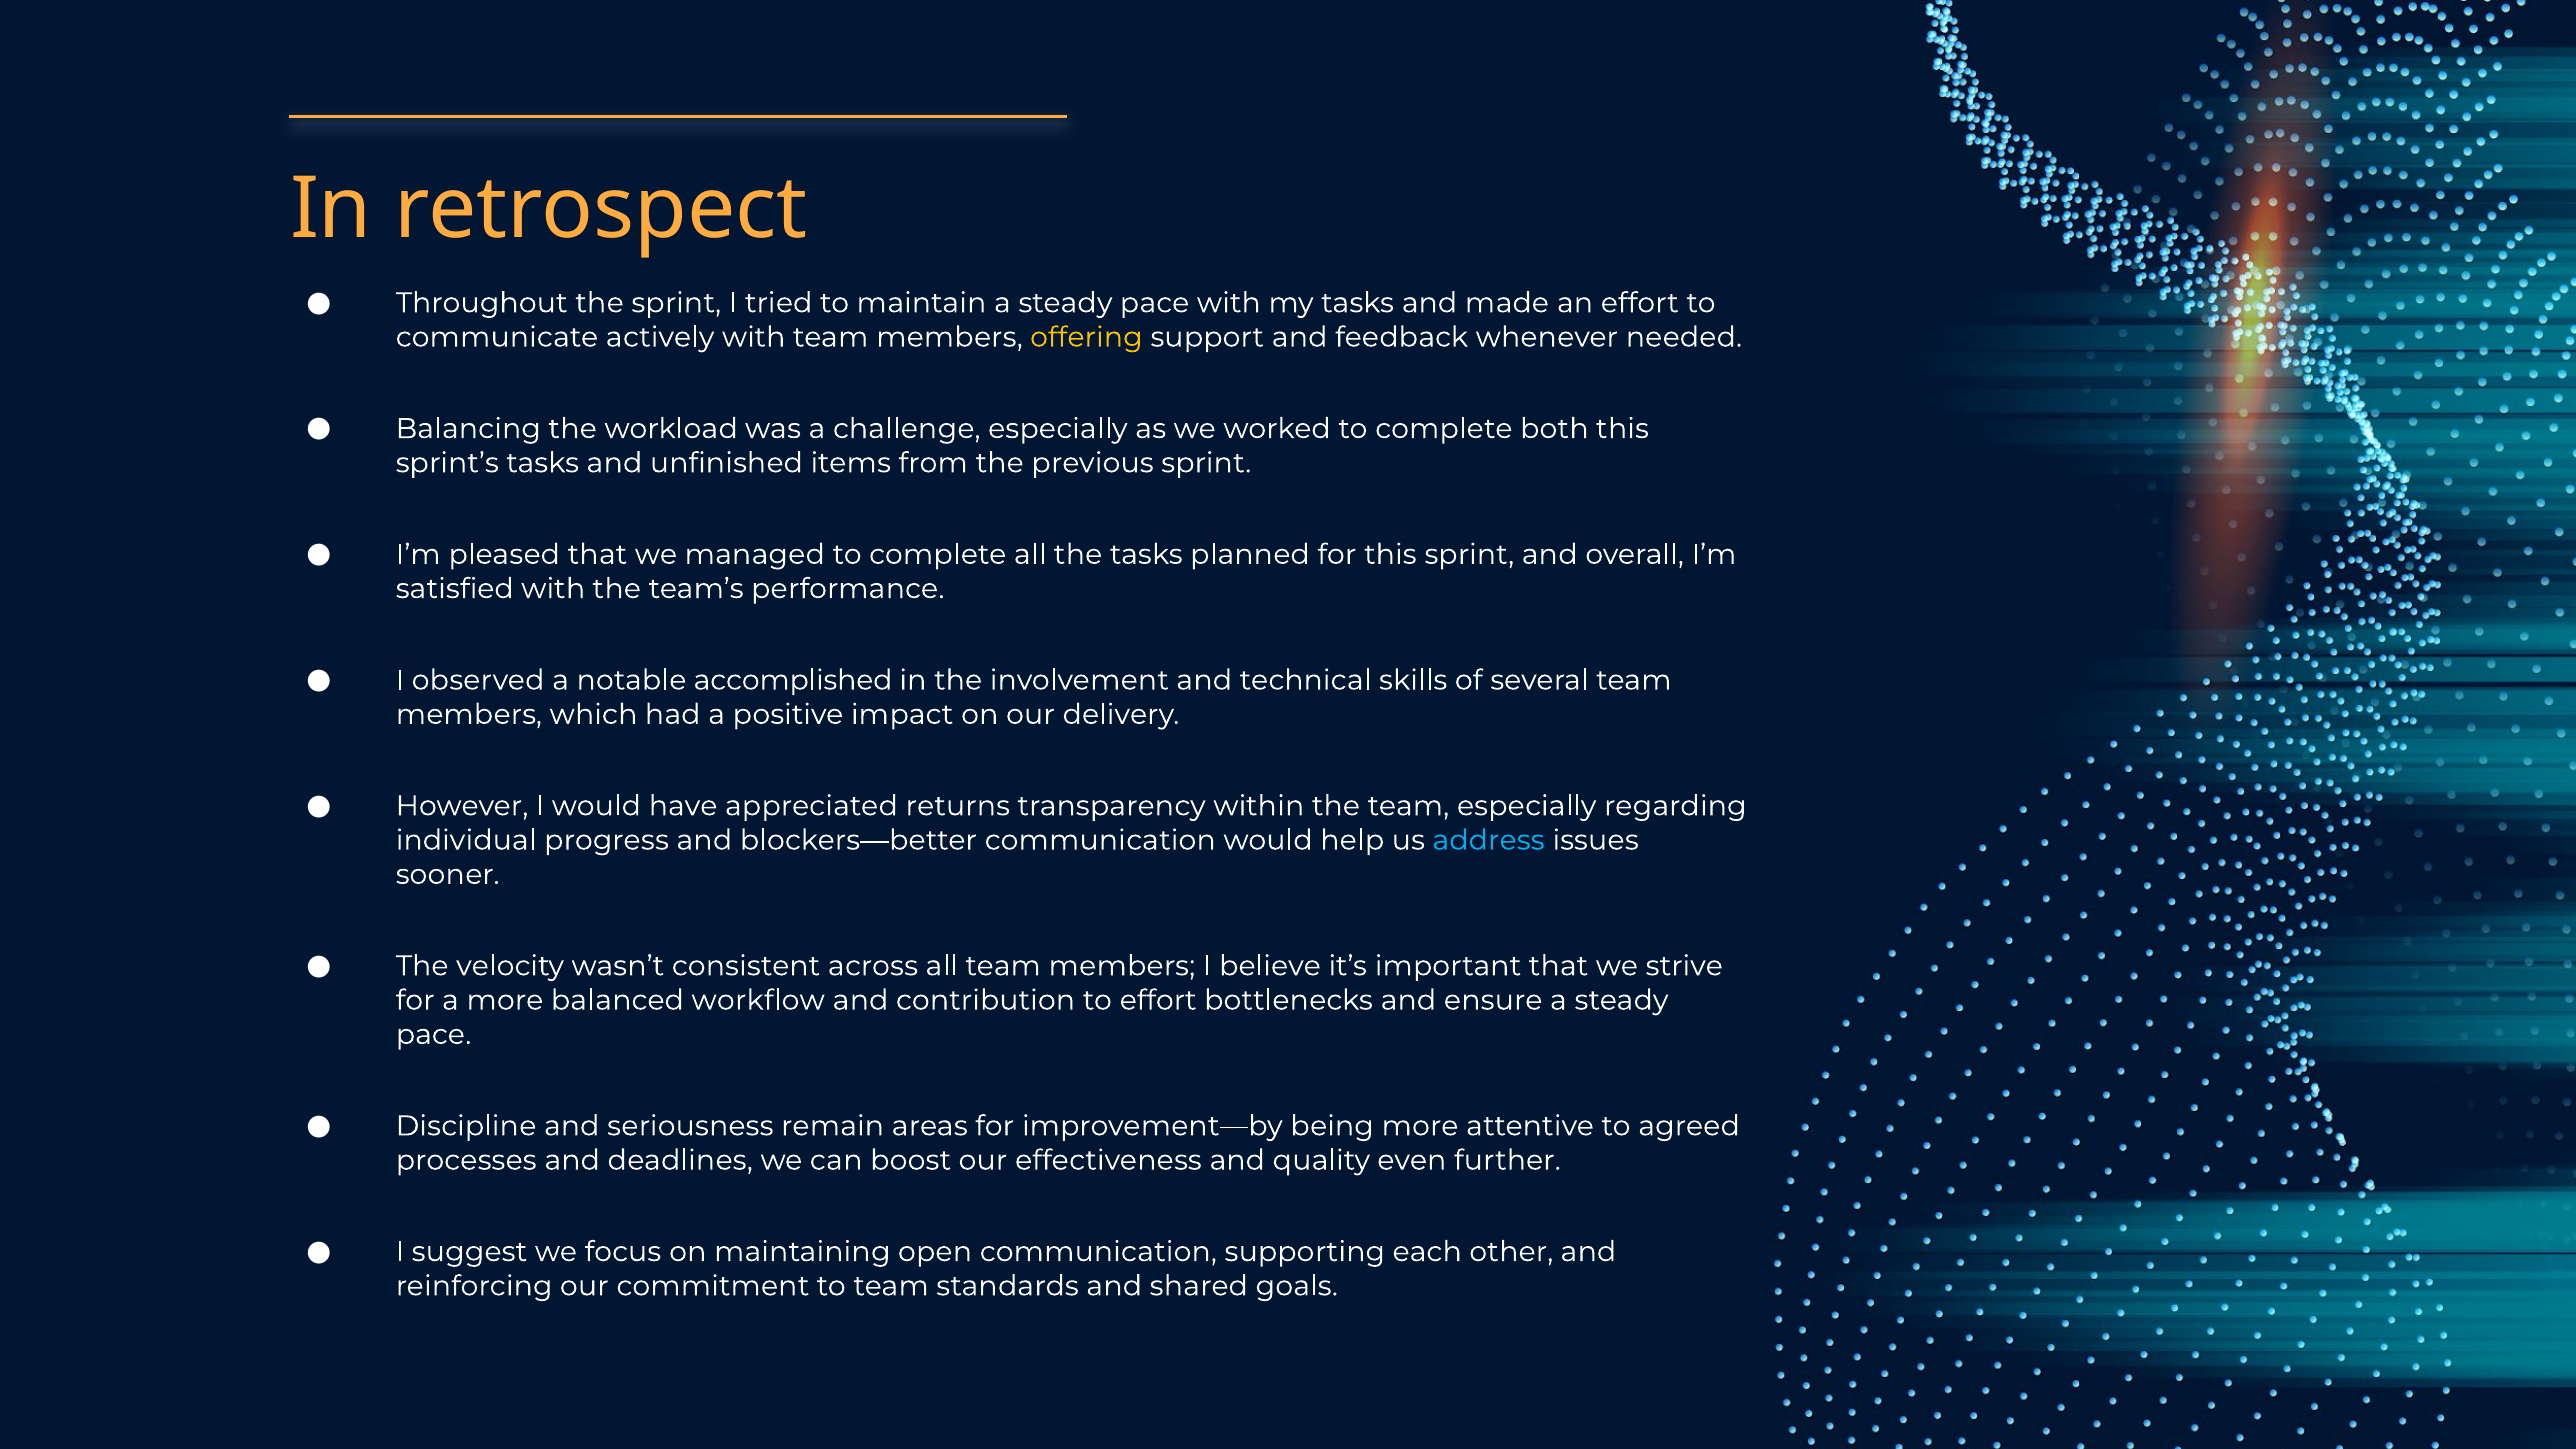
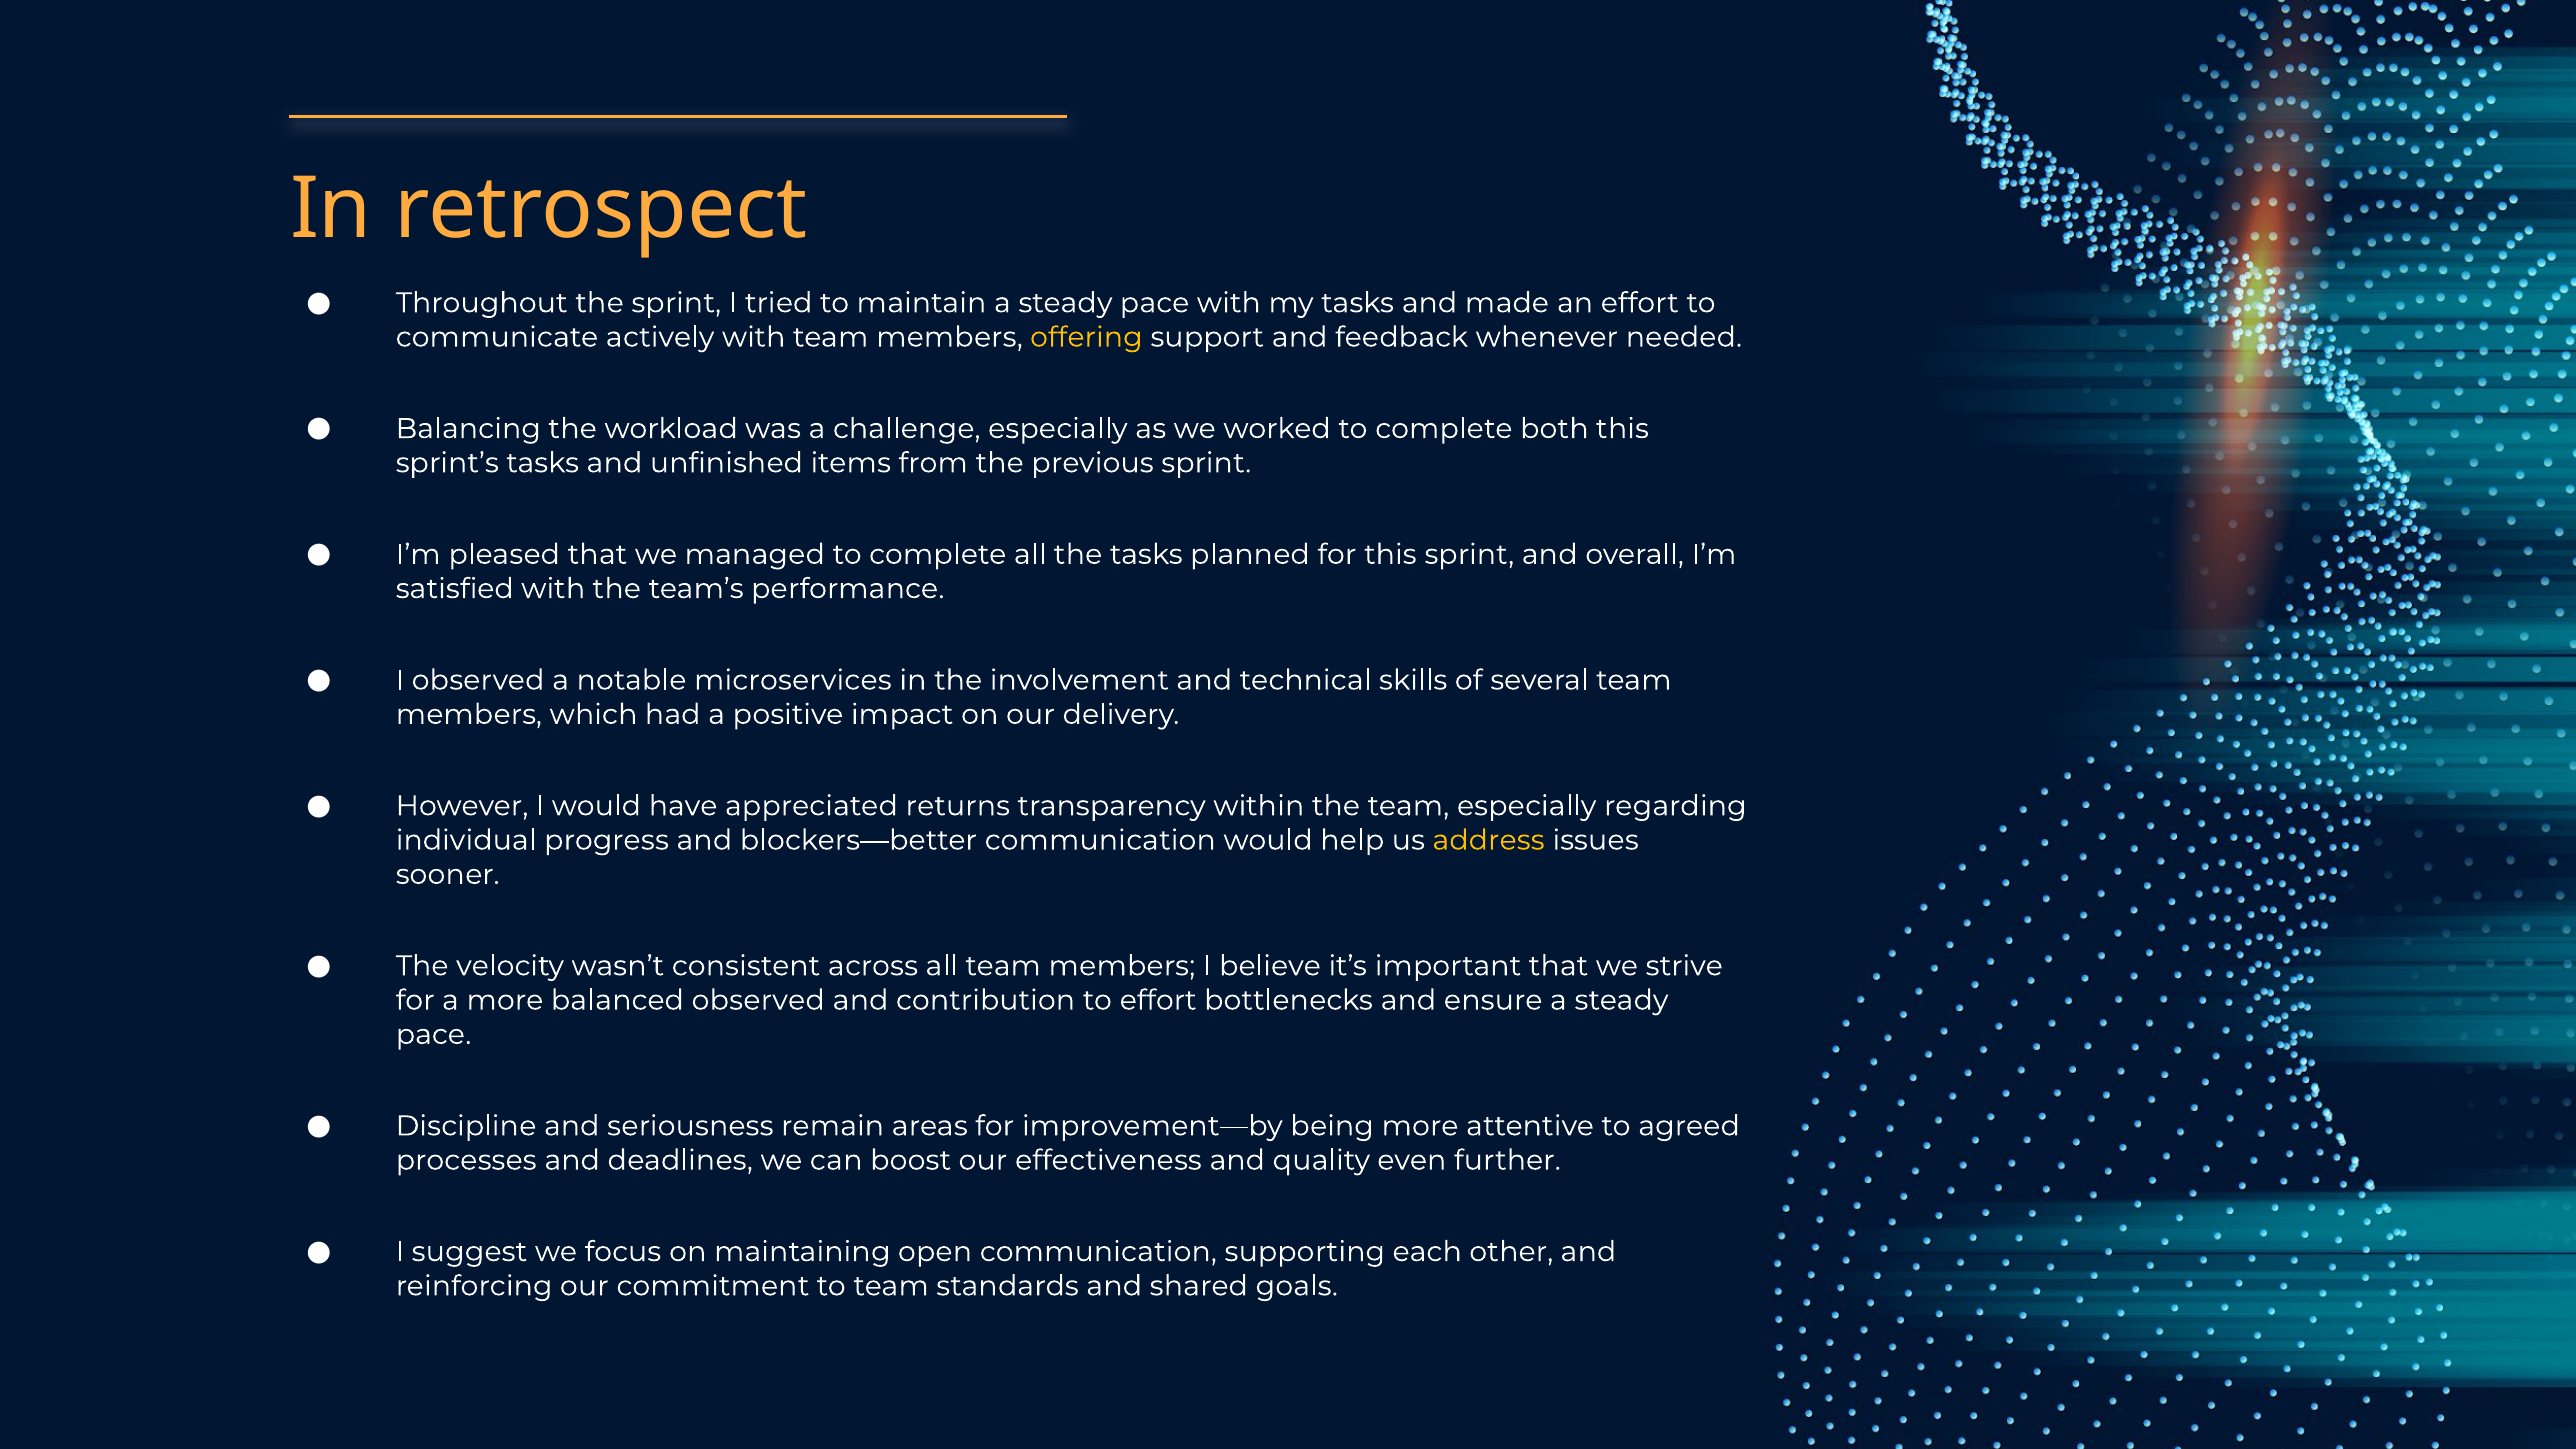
accomplished: accomplished -> microservices
address colour: light blue -> yellow
balanced workflow: workflow -> observed
